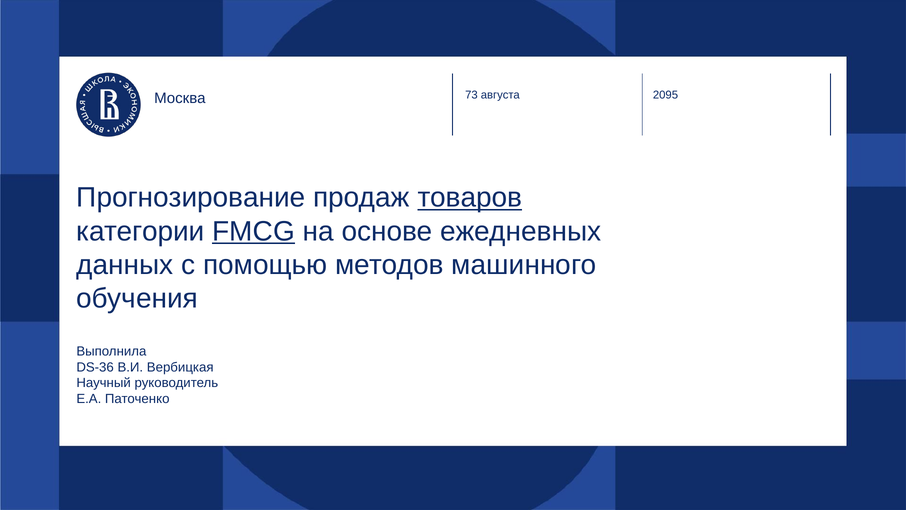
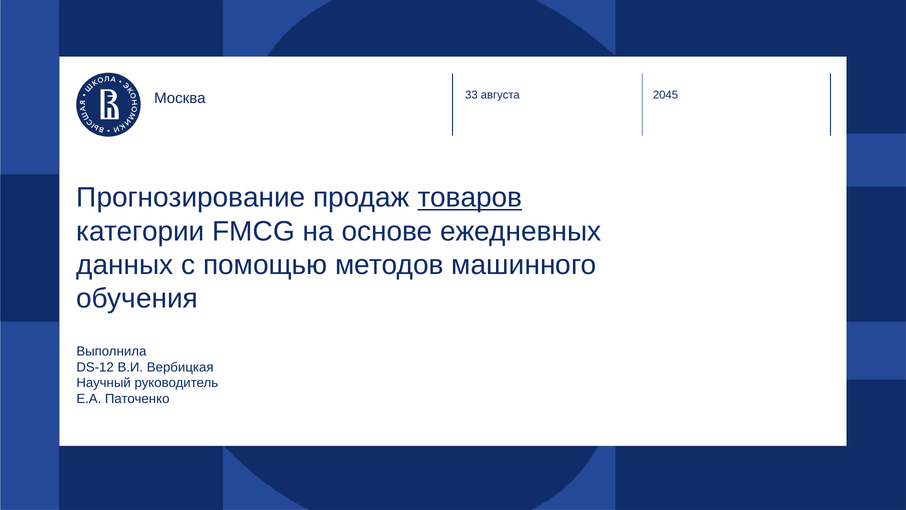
73: 73 -> 33
2095: 2095 -> 2045
FMCG underline: present -> none
DS-36: DS-36 -> DS-12
